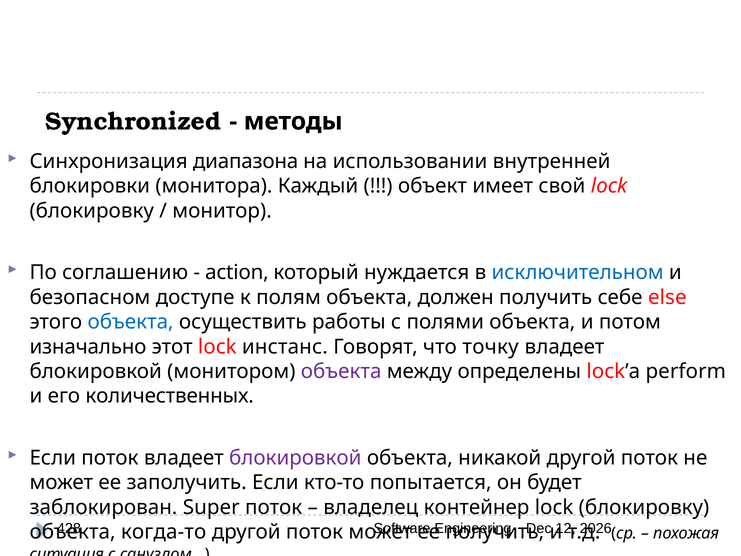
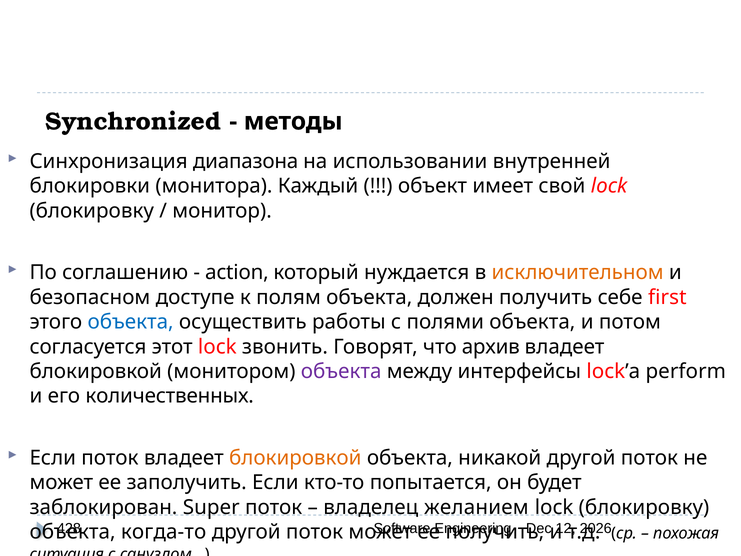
исключительном colour: blue -> orange
else: else -> first
изначально: изначально -> согласуется
инстанс: инстанс -> звонить
точку: точку -> архив
определены: определены -> интерфейсы
блокировкой at (295, 458) colour: purple -> orange
контейнер: контейнер -> желанием
